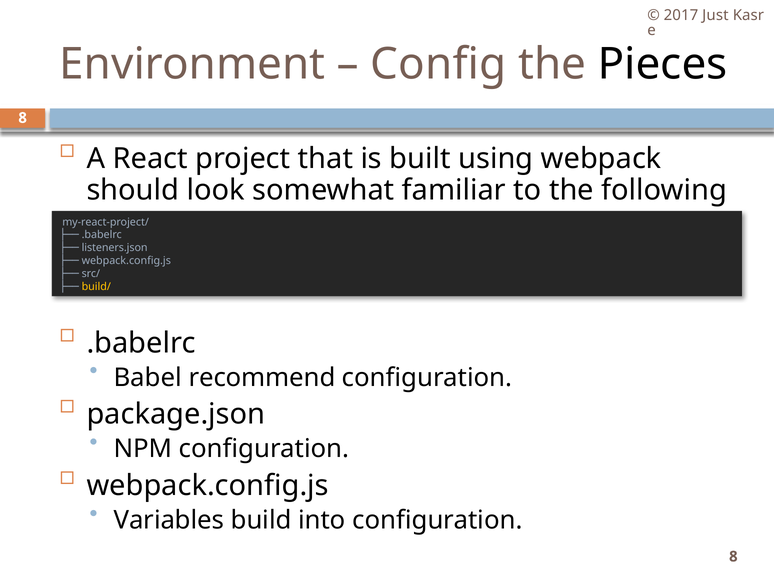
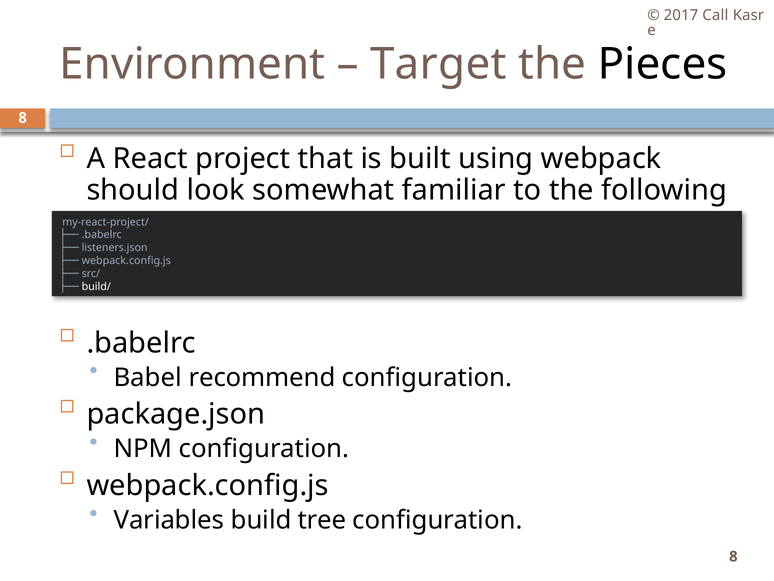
Just: Just -> Call
Config: Config -> Target
build/ colour: yellow -> white
into: into -> tree
